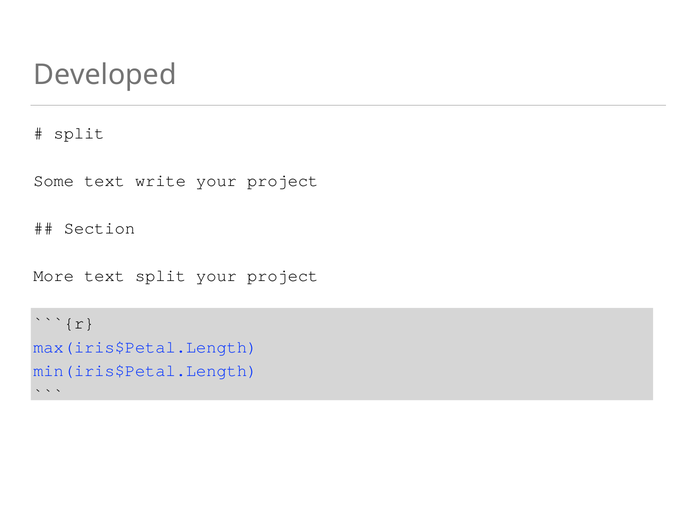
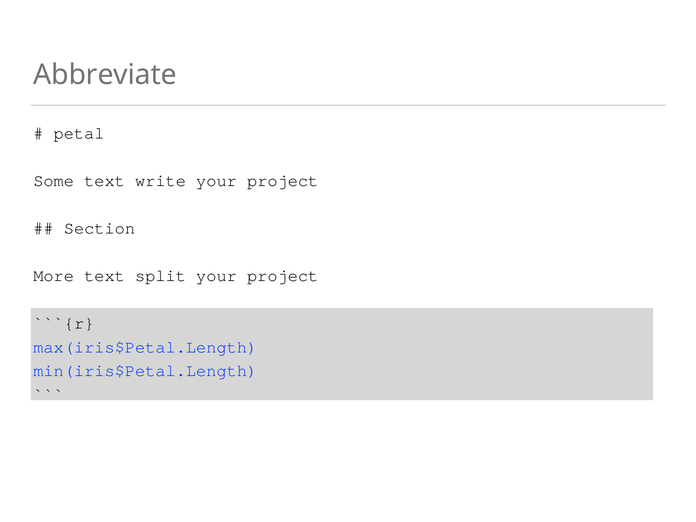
Developed: Developed -> Abbreviate
split at (79, 133): split -> petal
